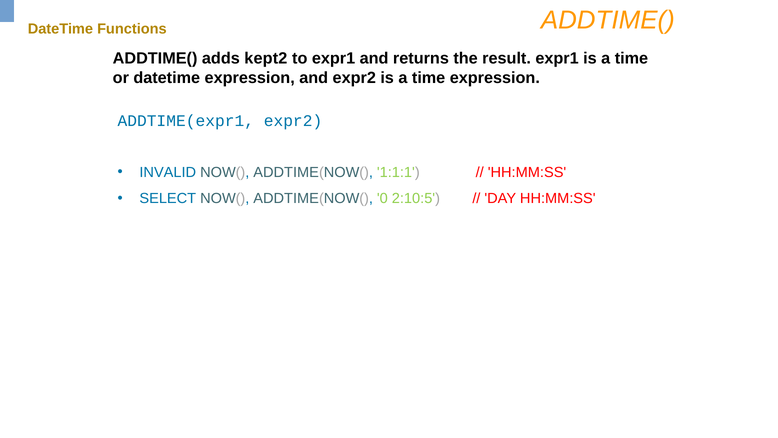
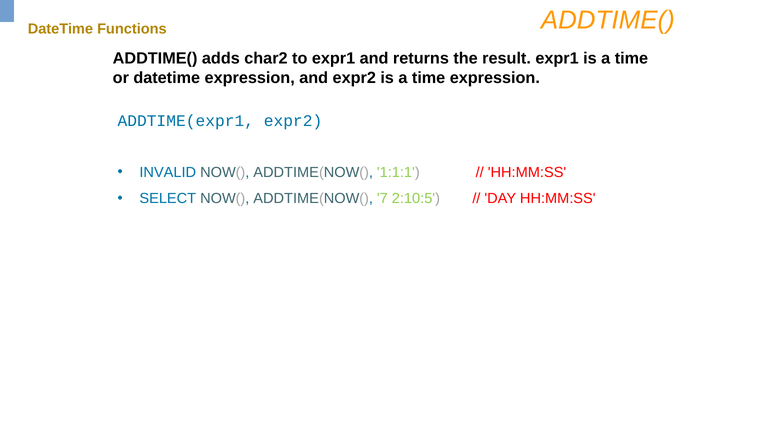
kept2: kept2 -> char2
0: 0 -> 7
